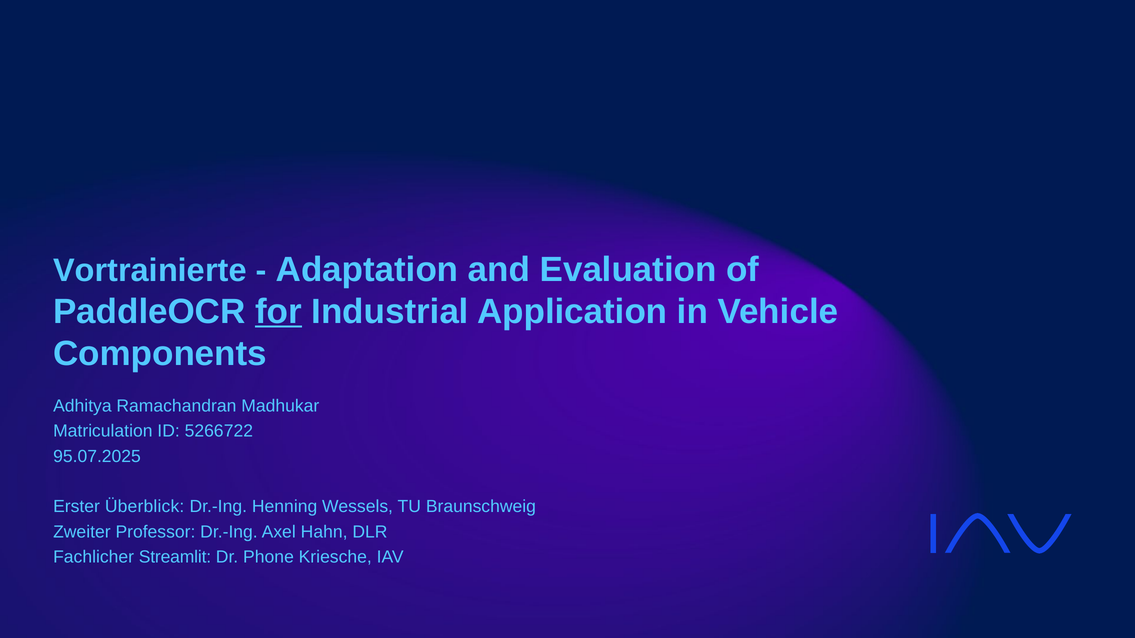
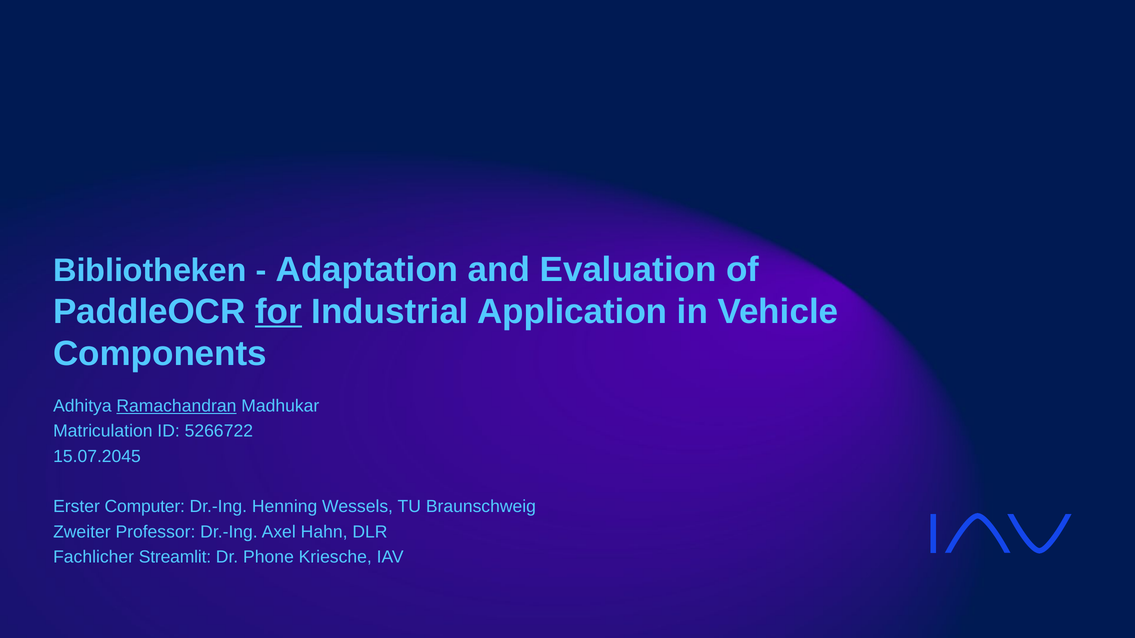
Vortrainierte: Vortrainierte -> Bibliotheken
Ramachandran underline: none -> present
95.07.2025: 95.07.2025 -> 15.07.2045
Überblick: Überblick -> Computer
